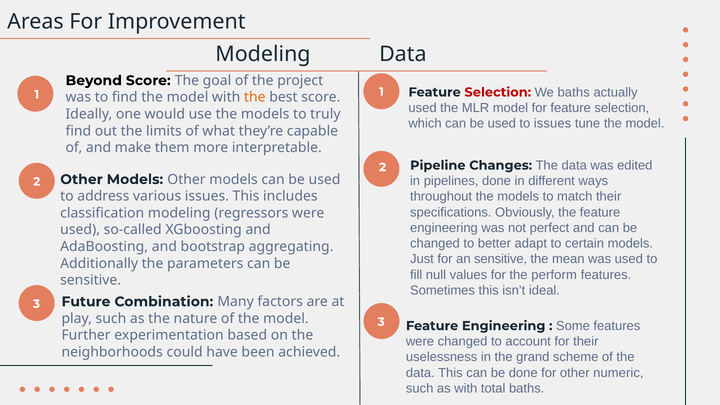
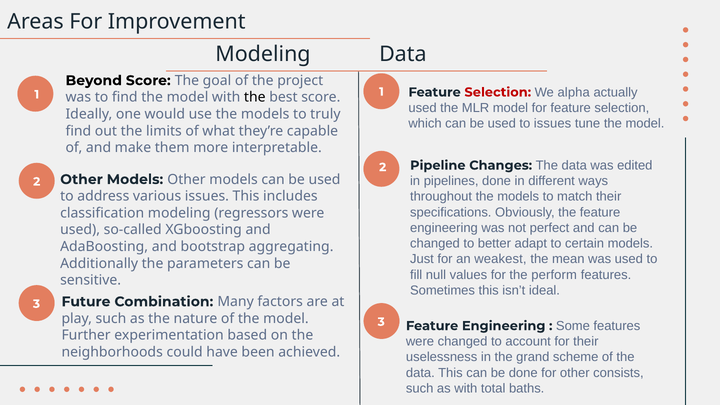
We baths: baths -> alpha
the at (255, 97) colour: orange -> black
an sensitive: sensitive -> weakest
numeric: numeric -> consists
